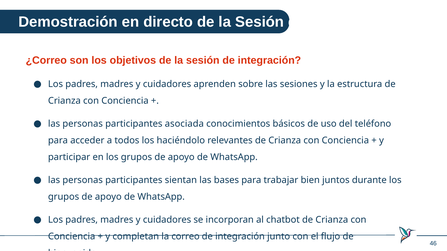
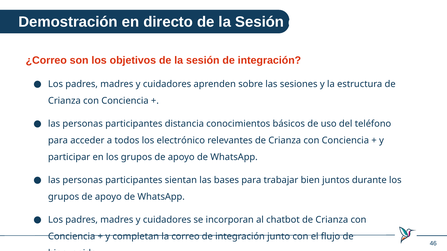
asociada: asociada -> distancia
haciéndolo: haciéndolo -> electrónico
